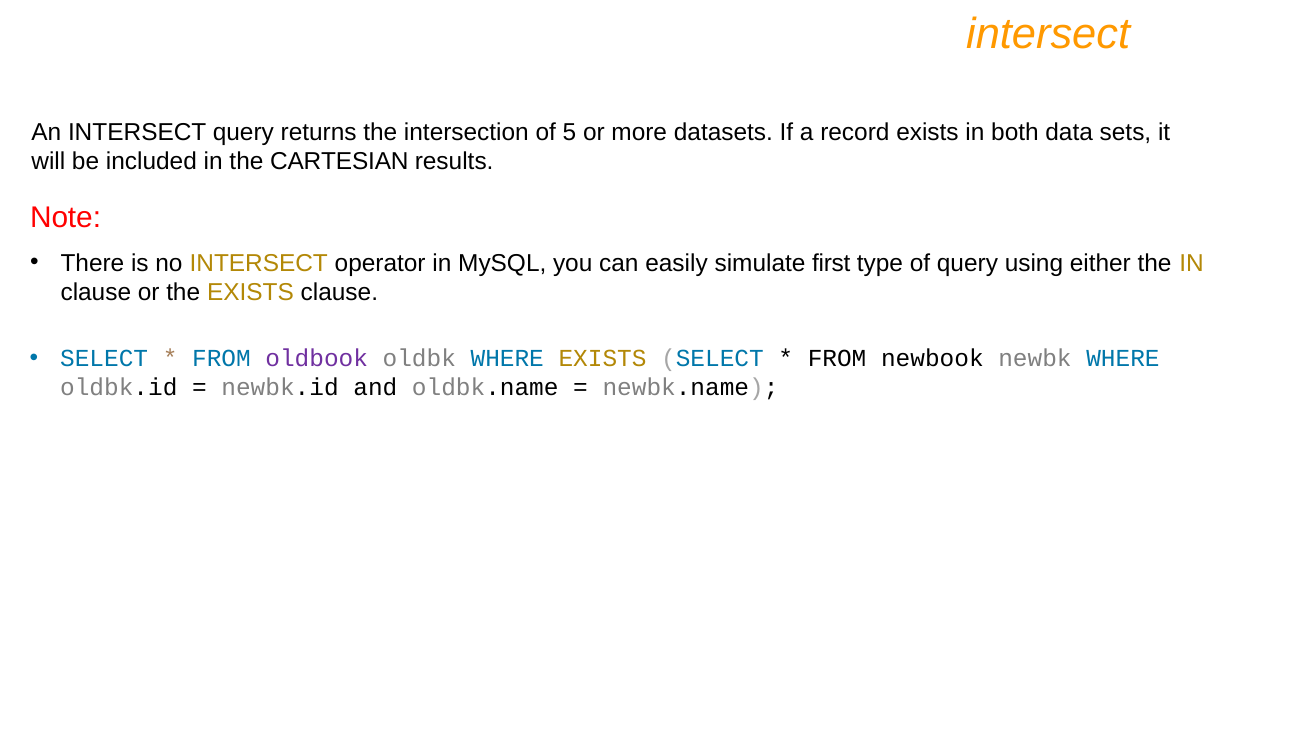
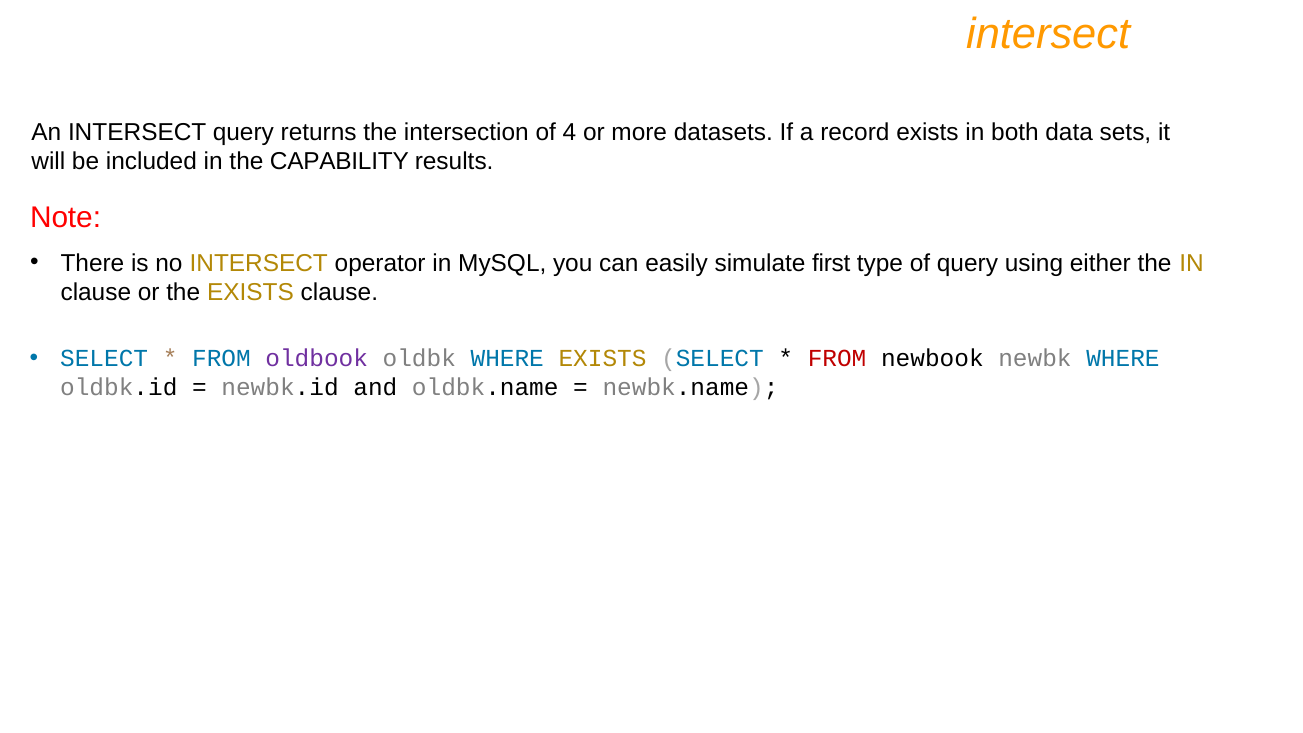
5: 5 -> 4
CARTESIAN: CARTESIAN -> CAPABILITY
FROM at (837, 359) colour: black -> red
